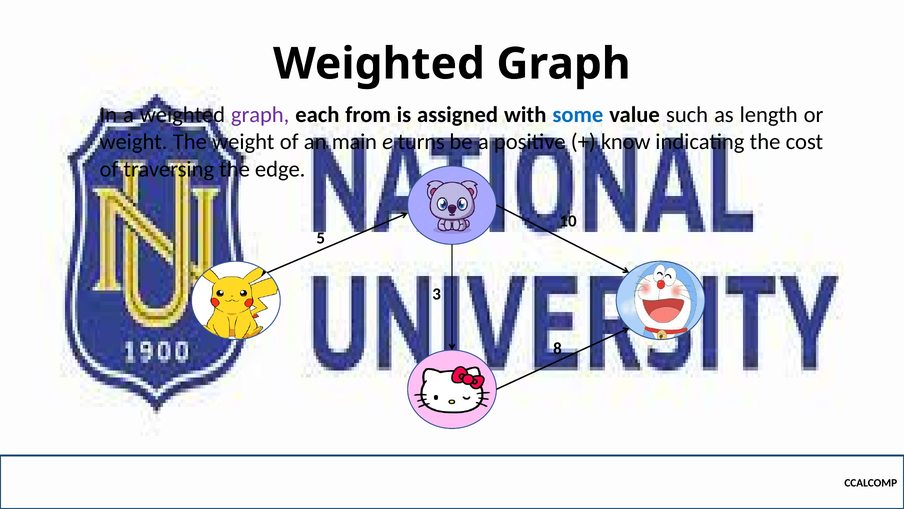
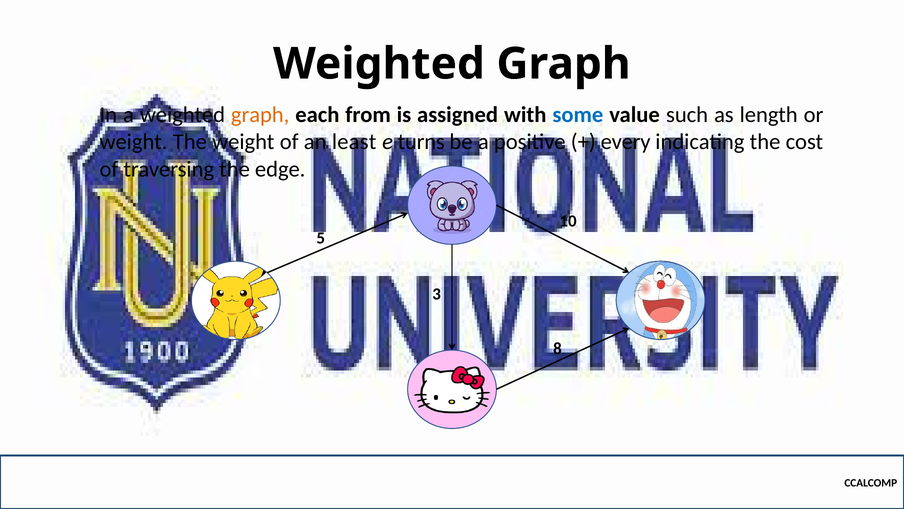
graph at (260, 115) colour: purple -> orange
main: main -> least
know: know -> every
